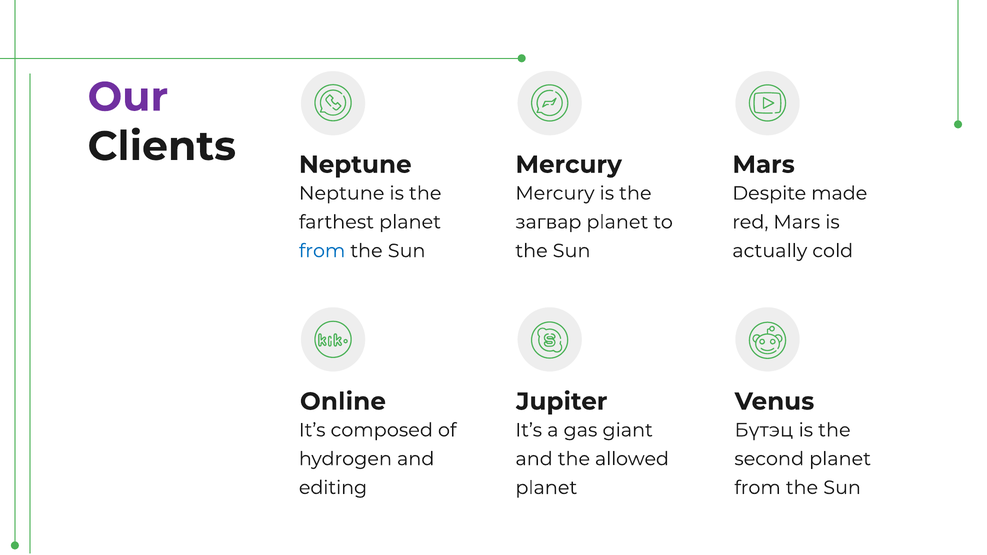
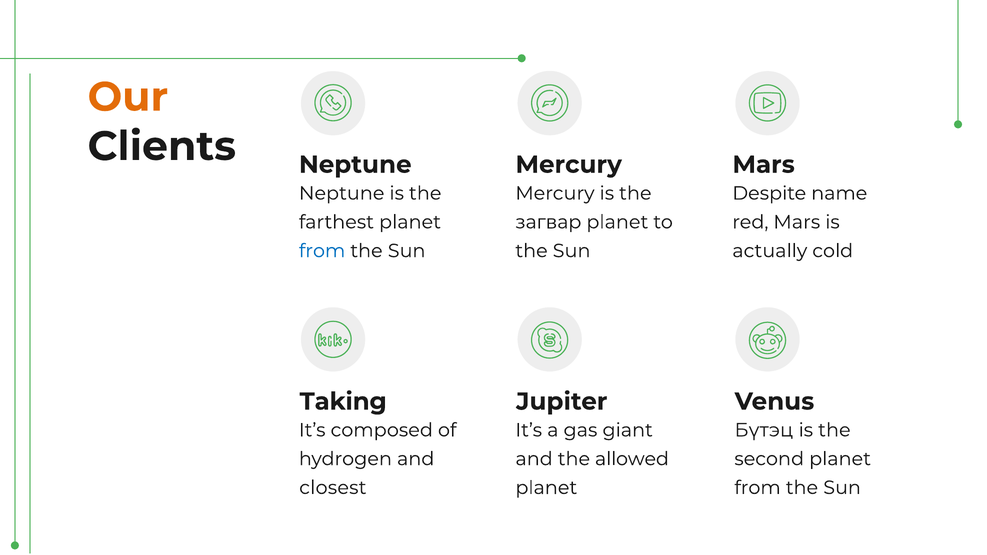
Our colour: purple -> orange
made: made -> name
Online: Online -> Taking
editing: editing -> closest
